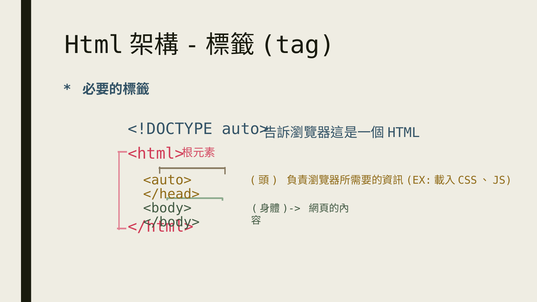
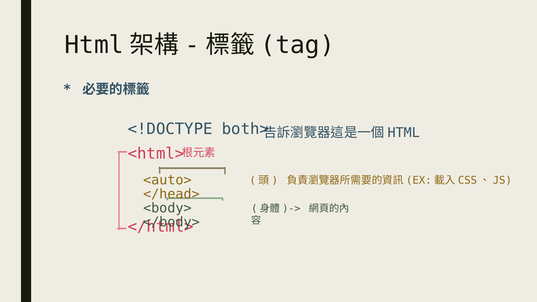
auto>: auto> -> both>
